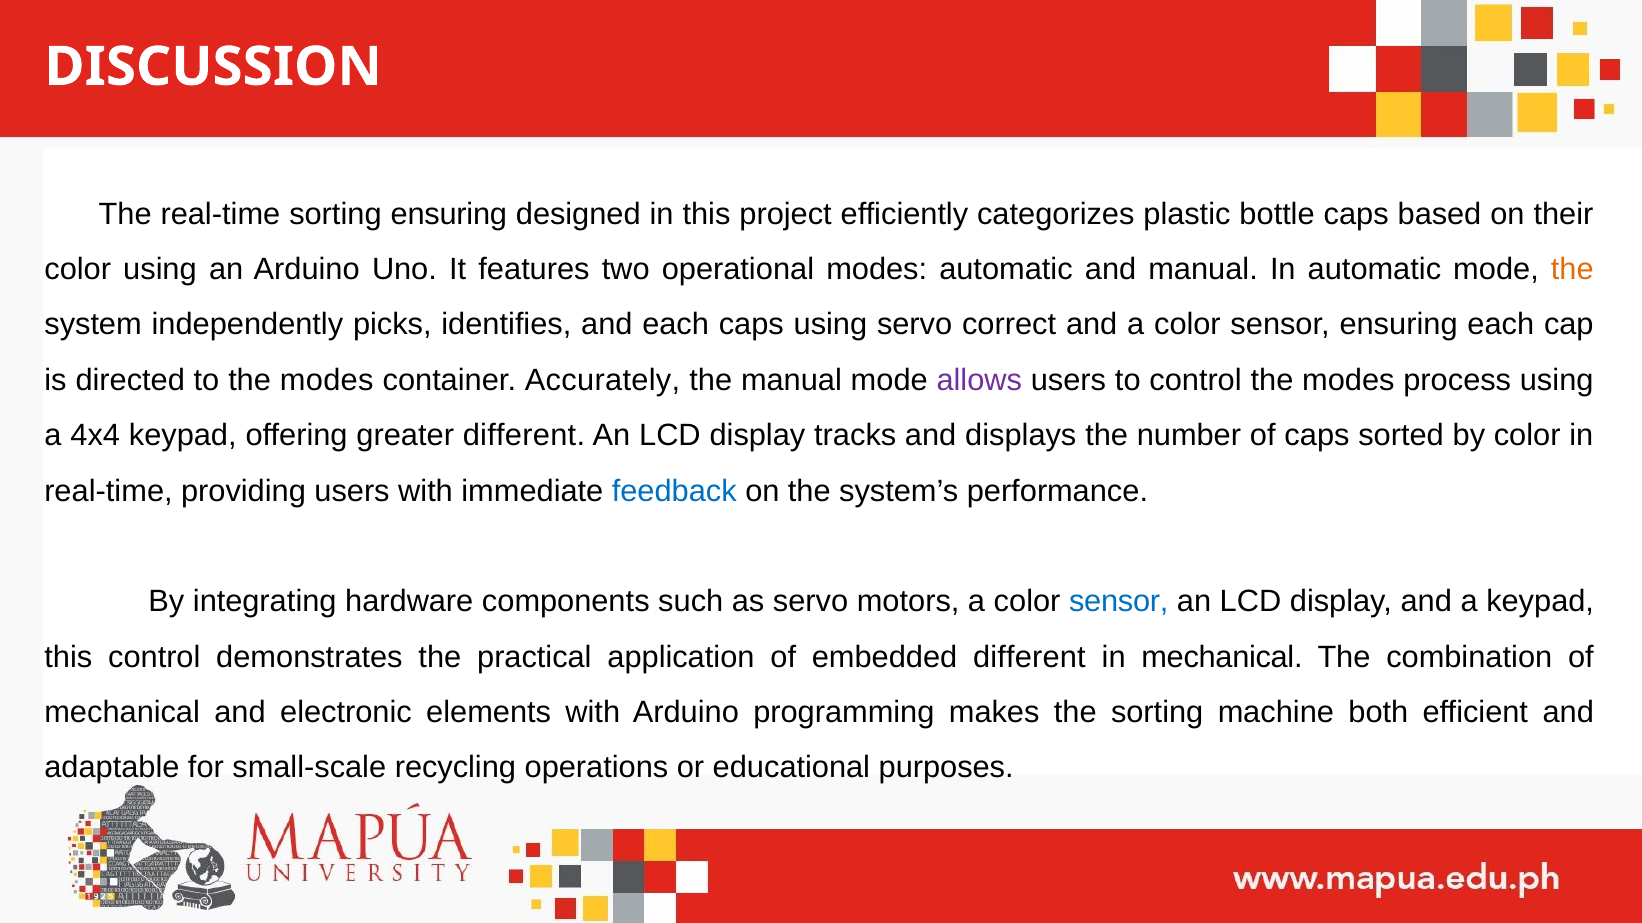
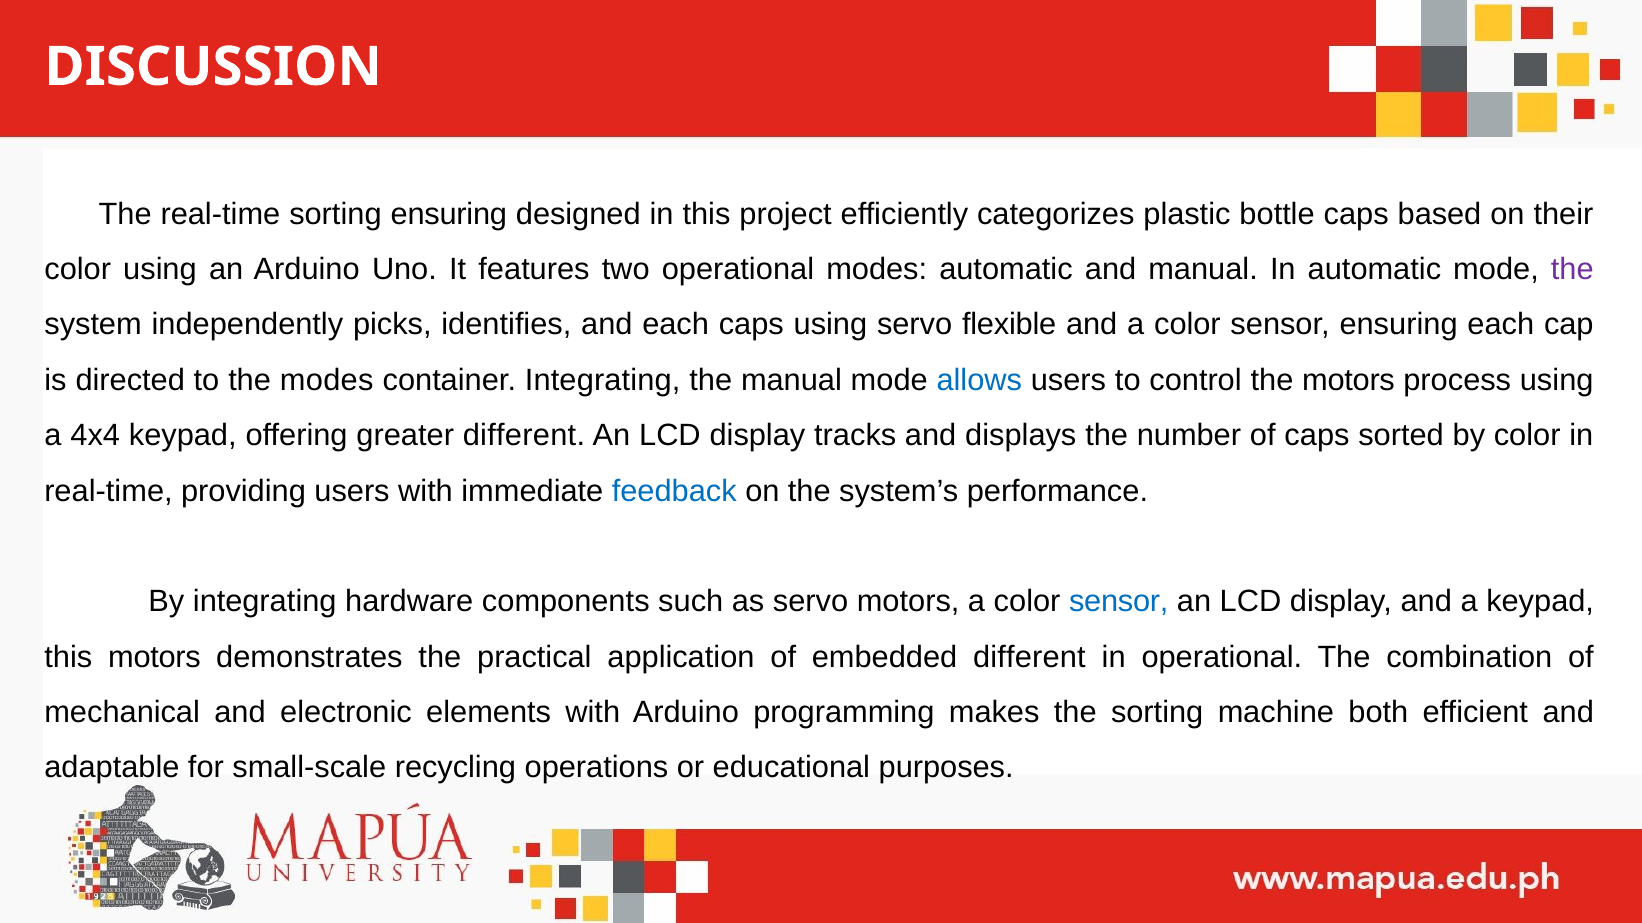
the at (1572, 270) colour: orange -> purple
correct: correct -> flexible
container Accurately: Accurately -> Integrating
allows colour: purple -> blue
control the modes: modes -> motors
this control: control -> motors
in mechanical: mechanical -> operational
